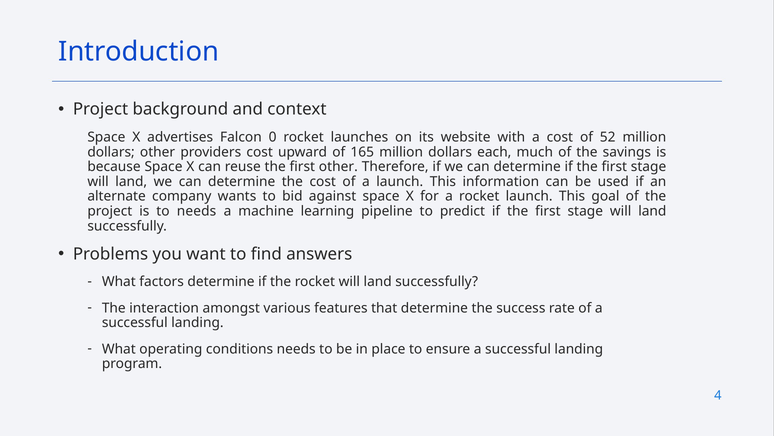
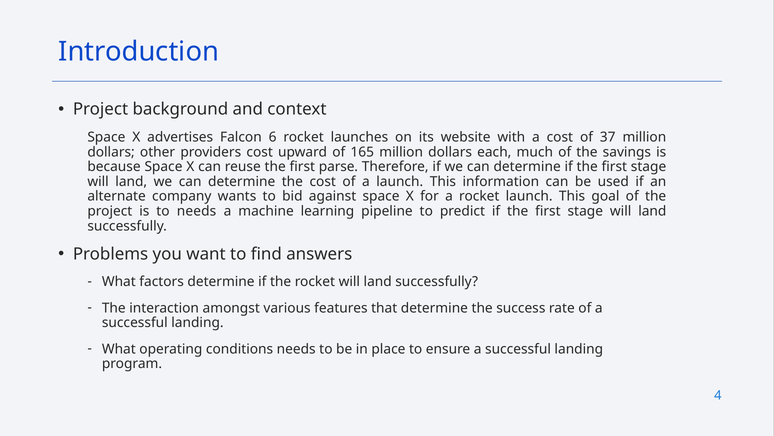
0: 0 -> 6
52: 52 -> 37
first other: other -> parse
